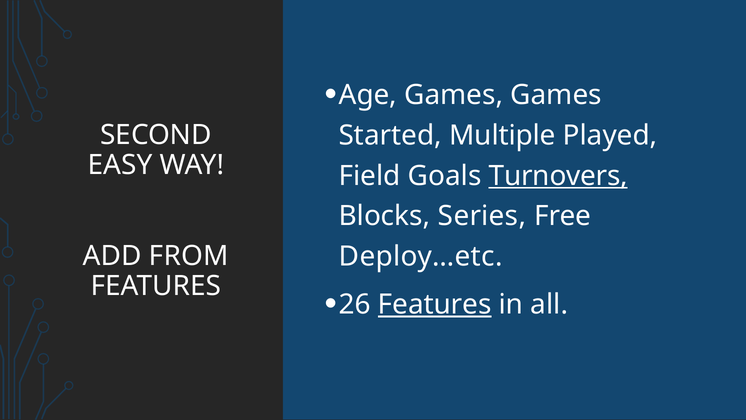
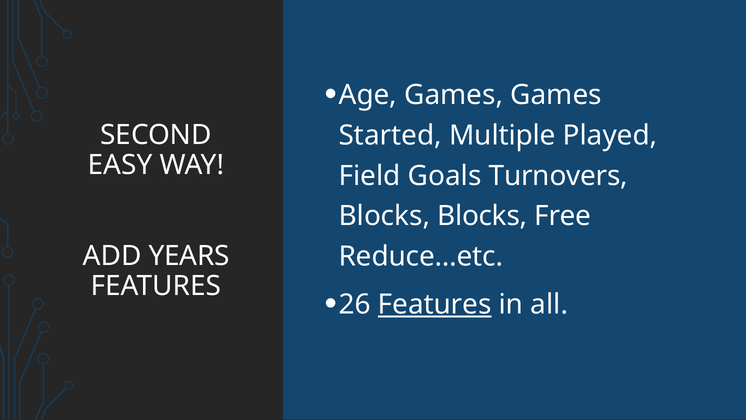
Turnovers underline: present -> none
Blocks Series: Series -> Blocks
FROM: FROM -> YEARS
Deploy…etc: Deploy…etc -> Reduce…etc
